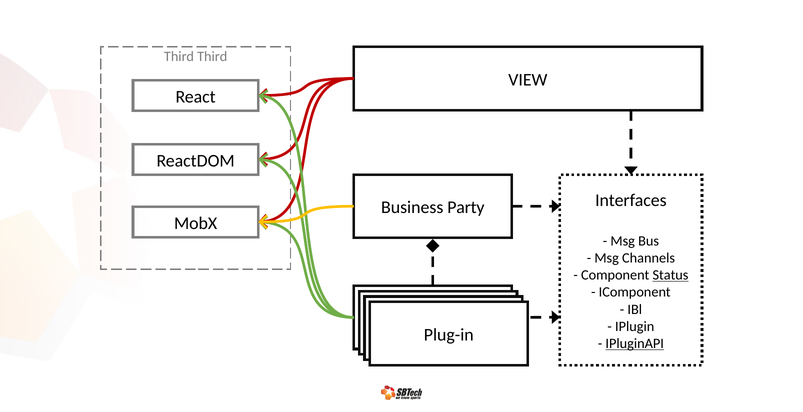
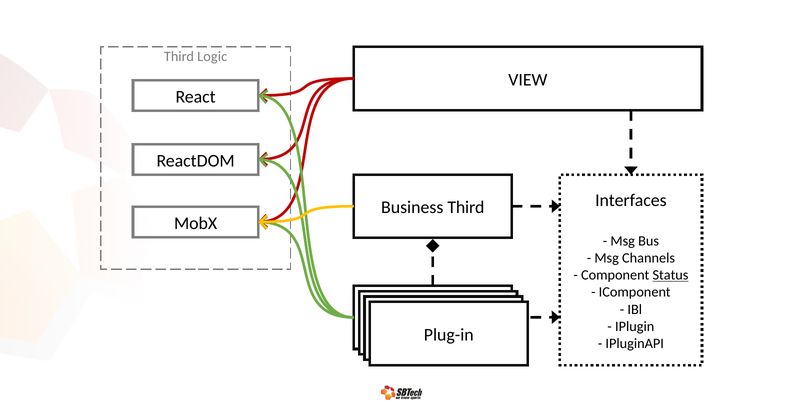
Third Third: Third -> Logic
Business Party: Party -> Third
IPluginAPI underline: present -> none
